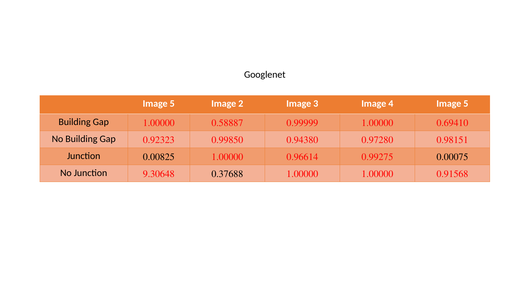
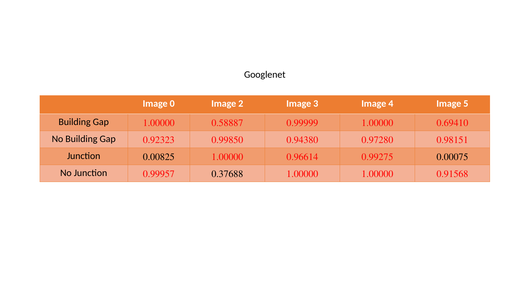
5 at (172, 104): 5 -> 0
9.30648: 9.30648 -> 0.99957
